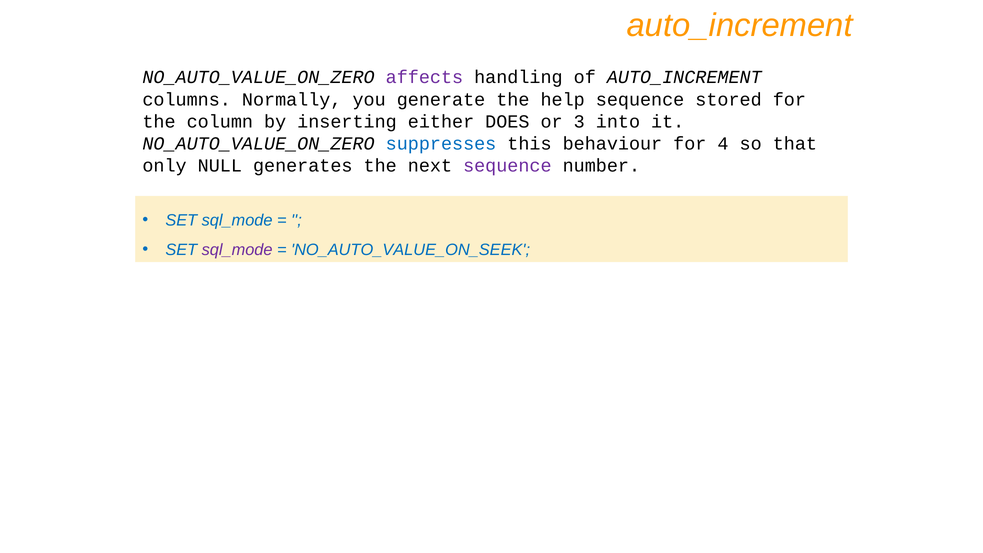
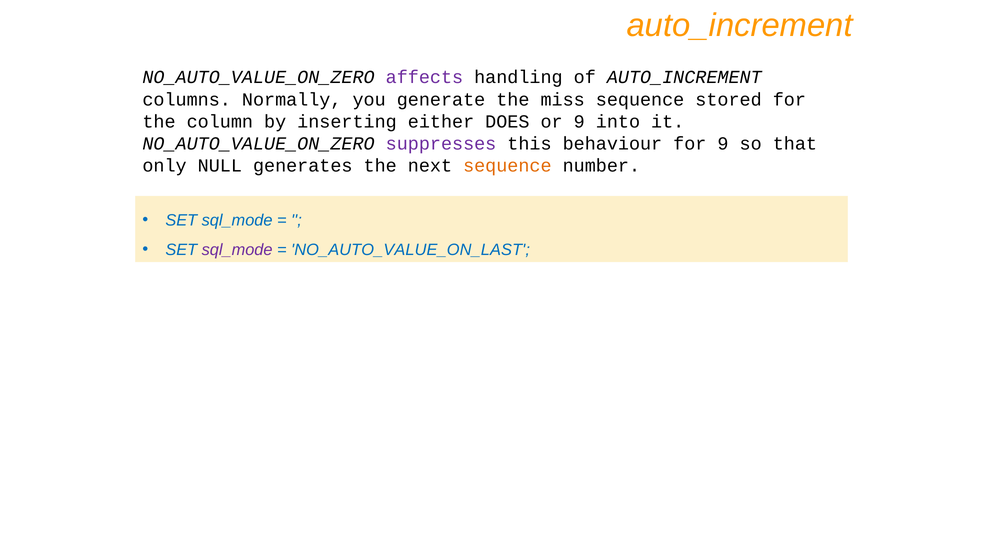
help: help -> miss
or 3: 3 -> 9
suppresses colour: blue -> purple
for 4: 4 -> 9
sequence at (507, 166) colour: purple -> orange
NO_AUTO_VALUE_ON_SEEK: NO_AUTO_VALUE_ON_SEEK -> NO_AUTO_VALUE_ON_LAST
